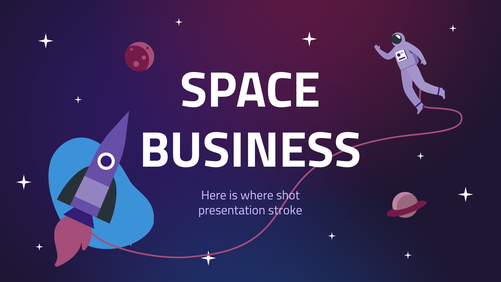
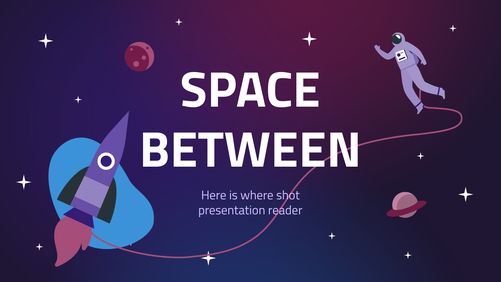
BUSINESS: BUSINESS -> BETWEEN
stroke: stroke -> reader
